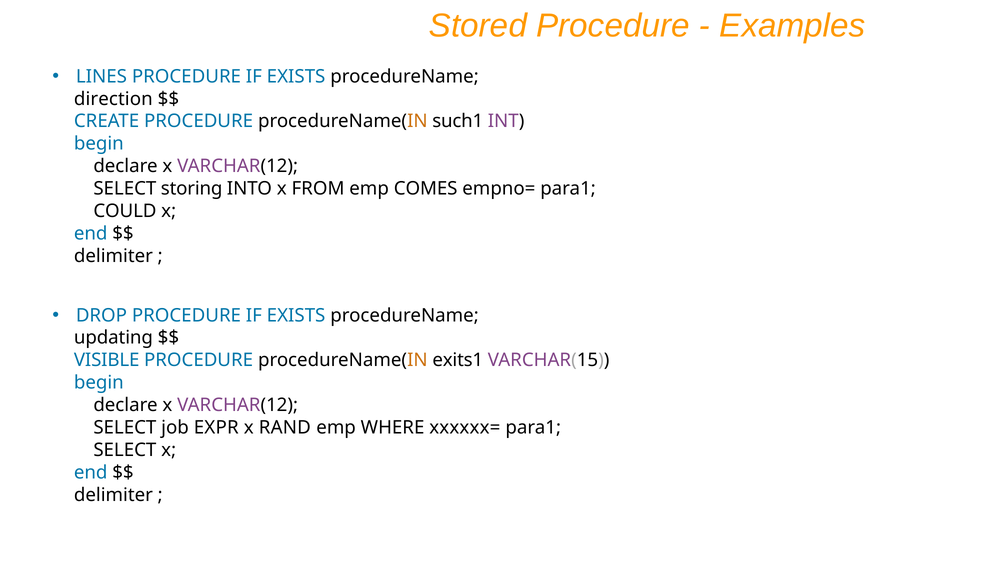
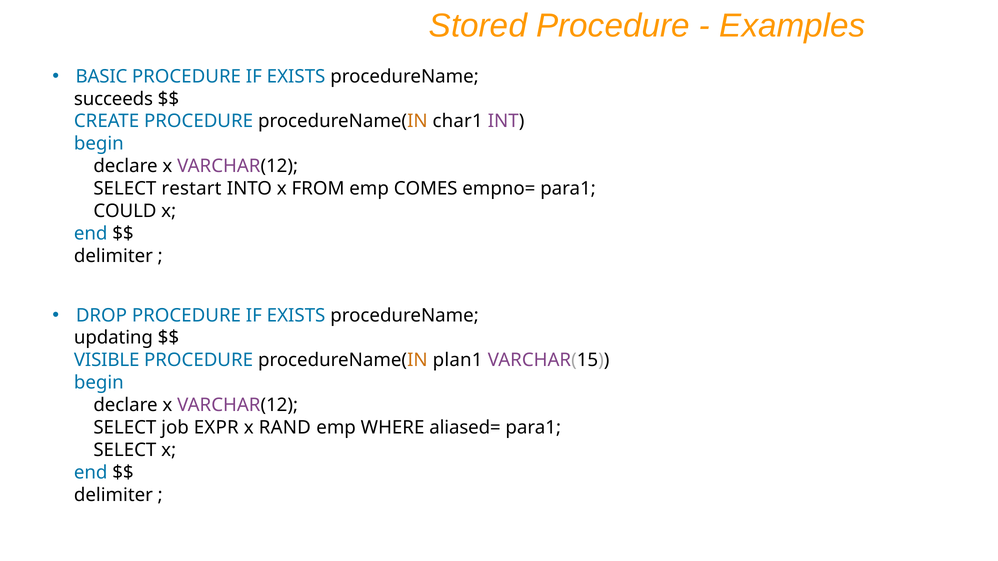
LINES: LINES -> BASIC
direction: direction -> succeeds
such1: such1 -> char1
storing: storing -> restart
exits1: exits1 -> plan1
xxxxxx=: xxxxxx= -> aliased=
